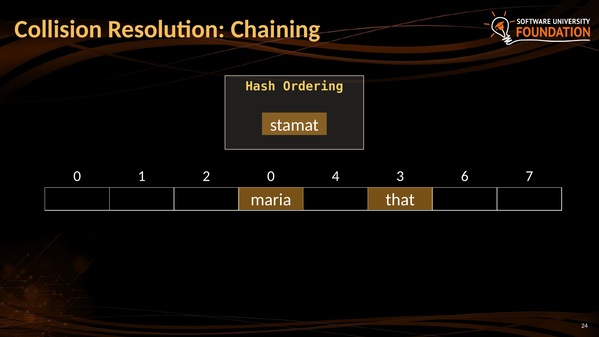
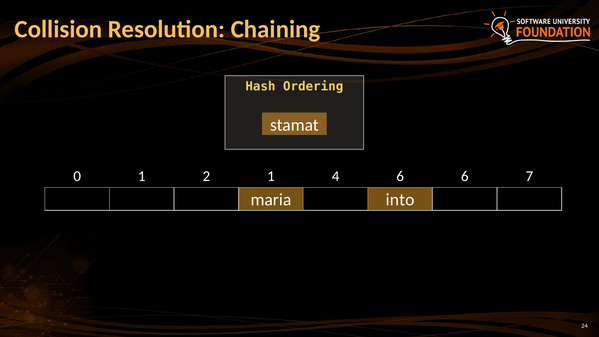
2 0: 0 -> 1
4 3: 3 -> 6
that: that -> into
